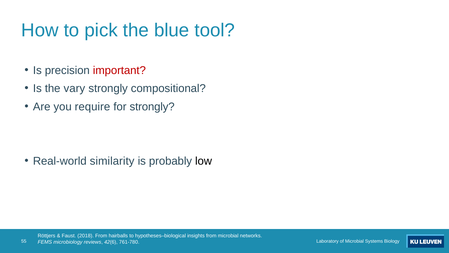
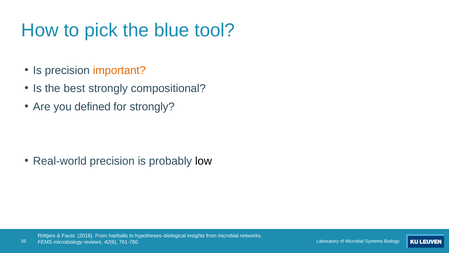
important colour: red -> orange
vary: vary -> best
require: require -> defined
Real-world similarity: similarity -> precision
